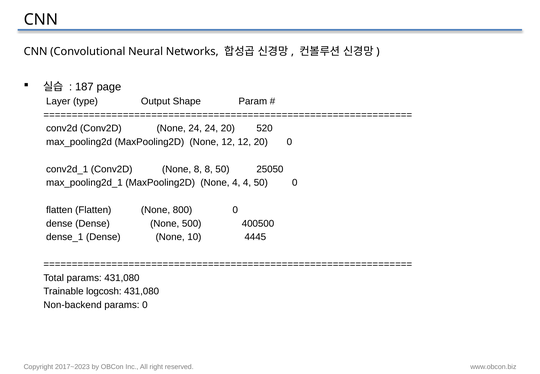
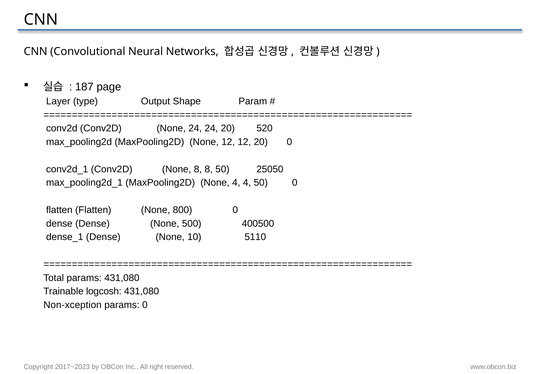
4445: 4445 -> 5110
Non-backend: Non-backend -> Non-xception
